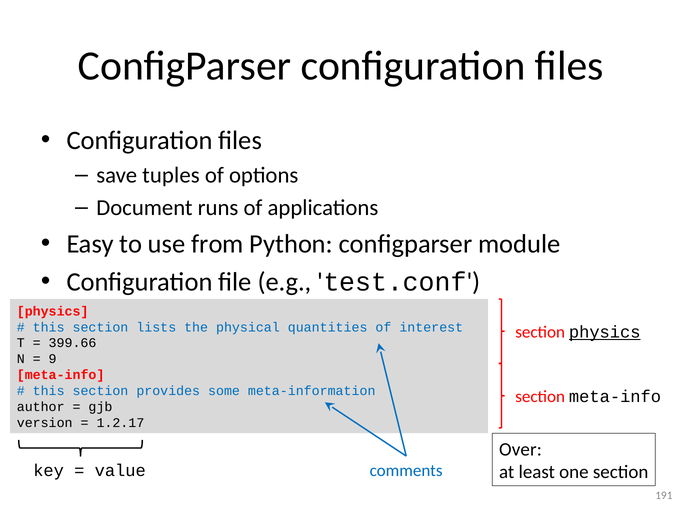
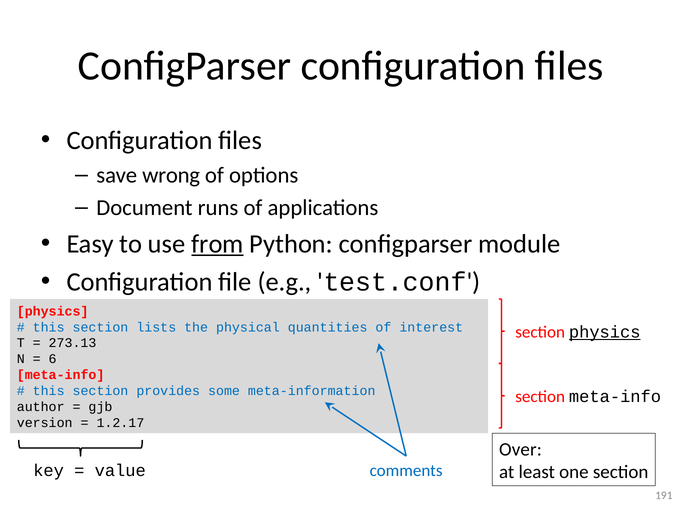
tuples: tuples -> wrong
from underline: none -> present
399.66: 399.66 -> 273.13
9: 9 -> 6
